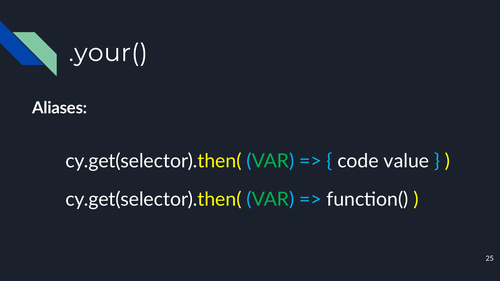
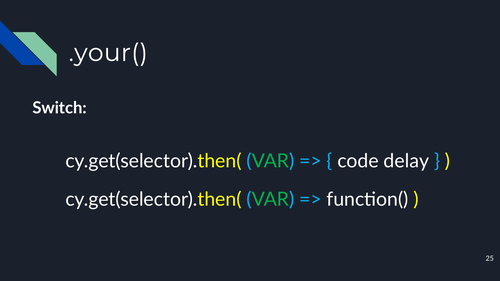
Aliases: Aliases -> Switch
value: value -> delay
